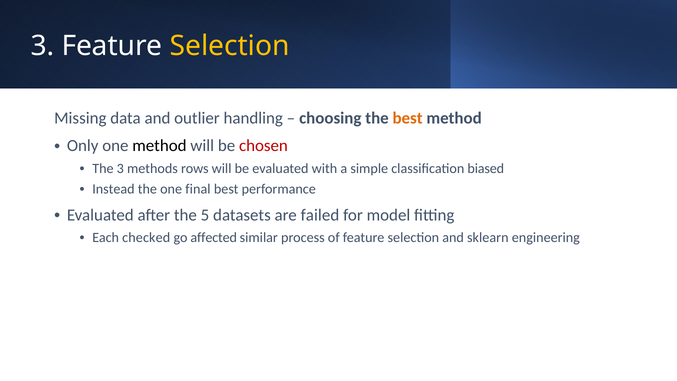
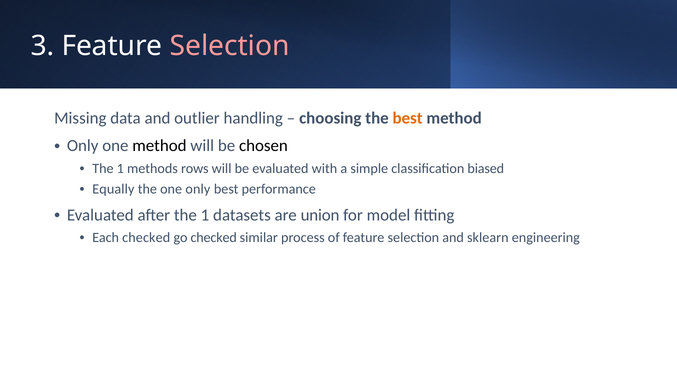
Selection at (230, 46) colour: yellow -> pink
chosen colour: red -> black
3 at (120, 168): 3 -> 1
Instead: Instead -> Equally
one final: final -> only
after the 5: 5 -> 1
failed: failed -> union
go affected: affected -> checked
